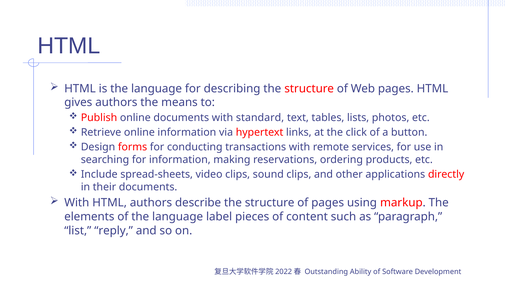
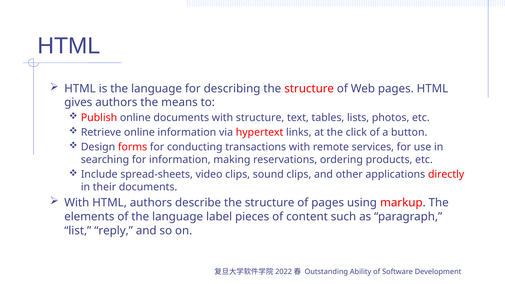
with standard: standard -> structure
